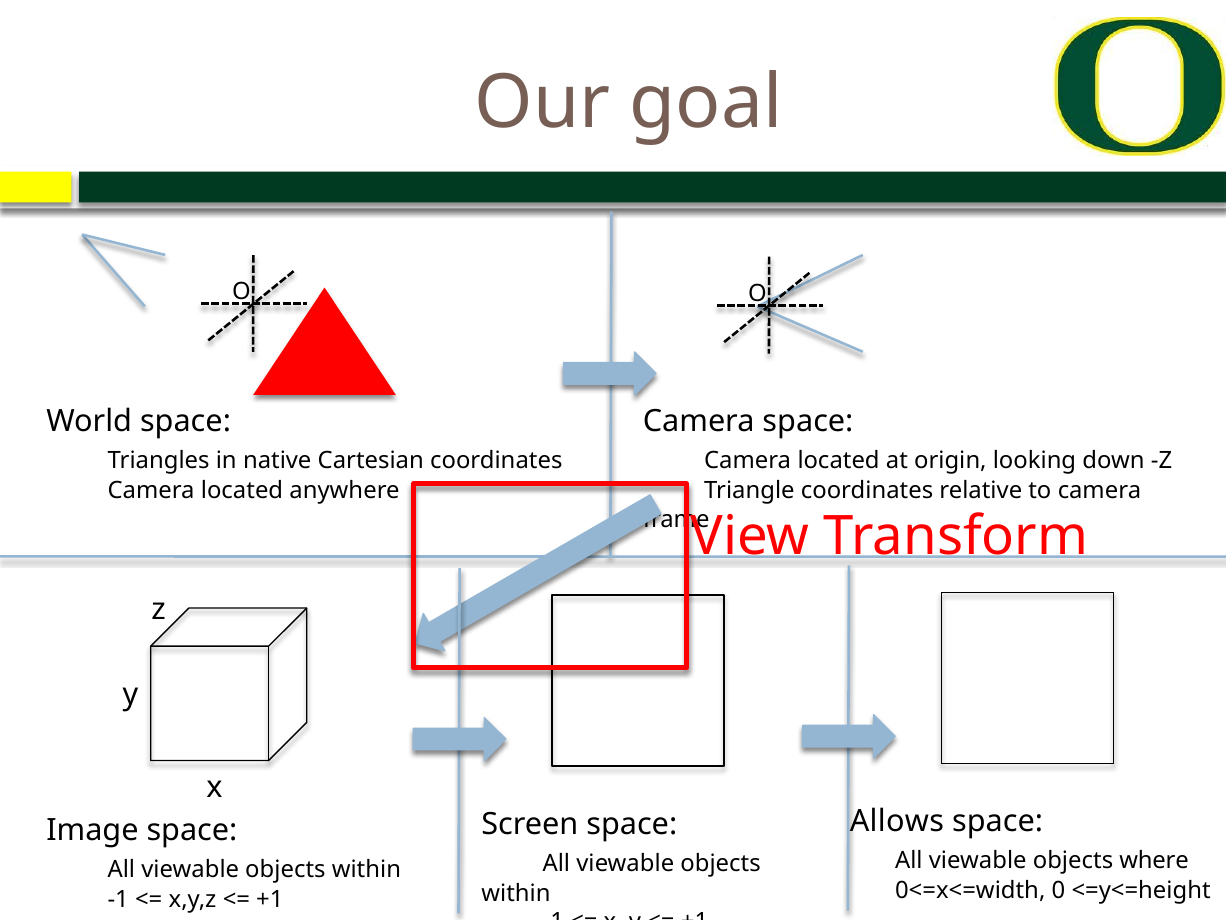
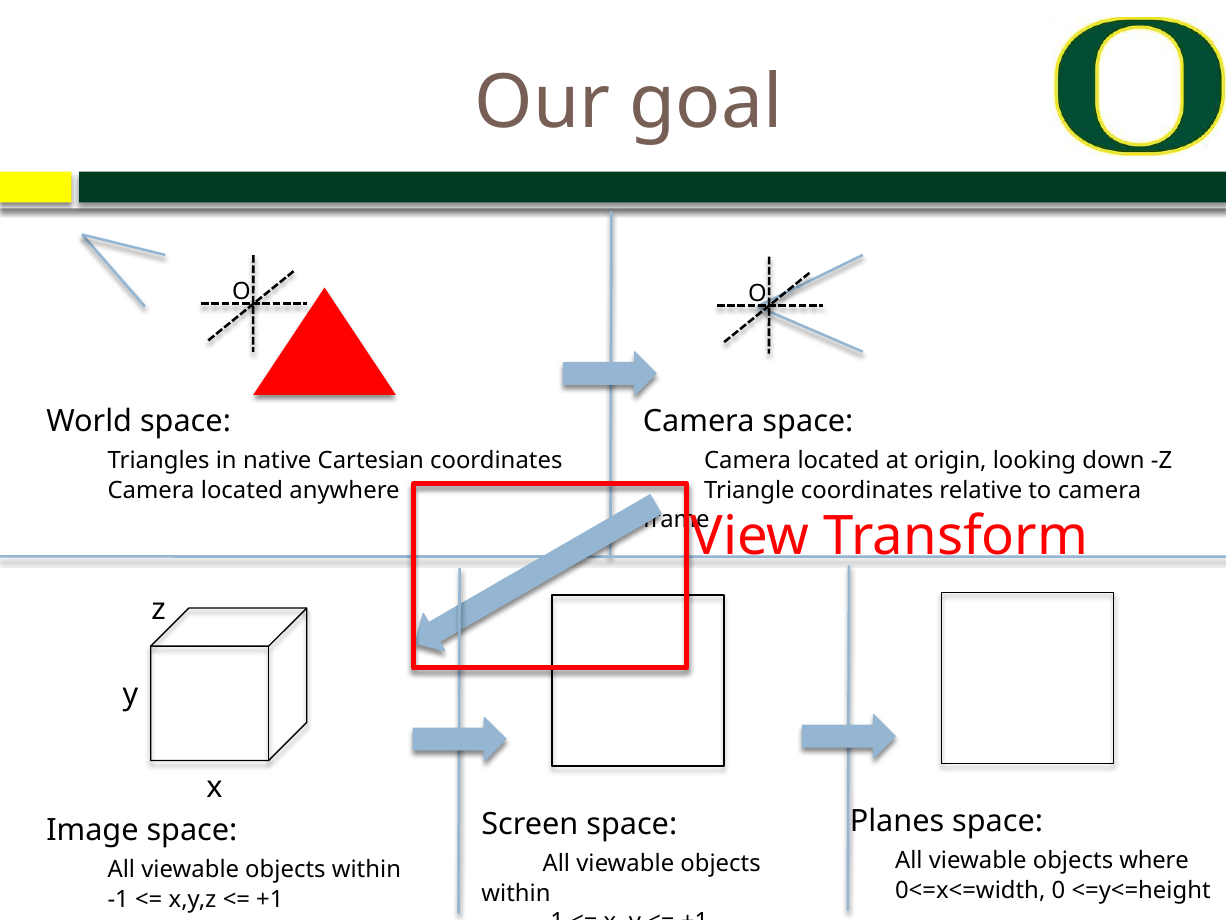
Allows: Allows -> Planes
